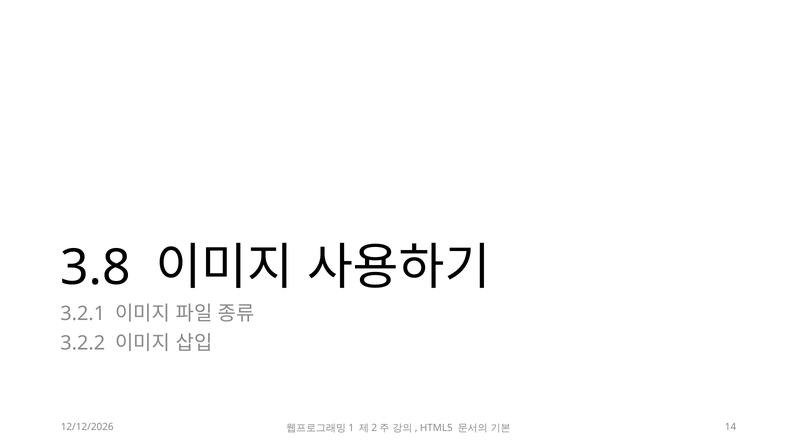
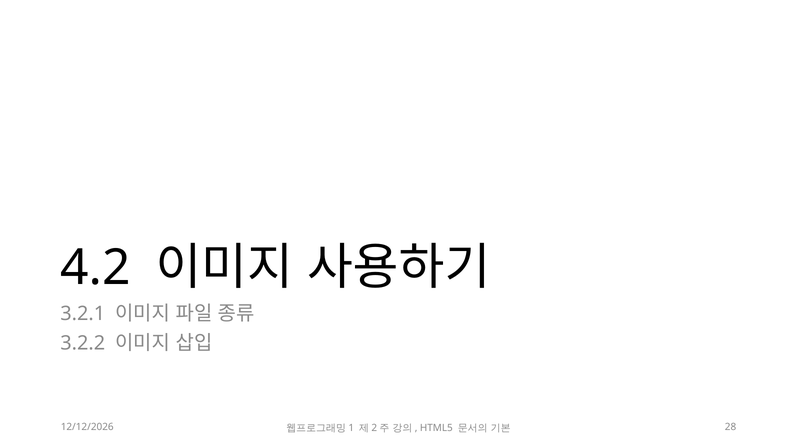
3.8: 3.8 -> 4.2
14: 14 -> 28
